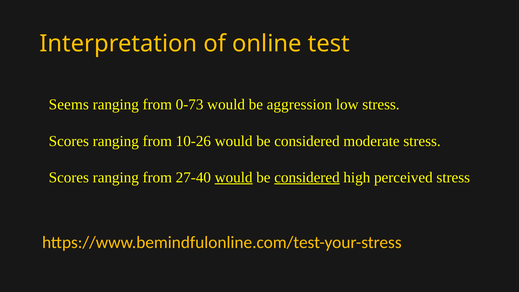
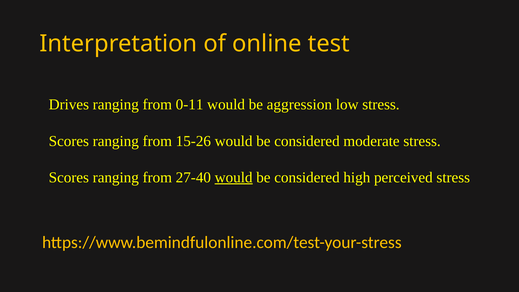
Seems: Seems -> Drives
0-73: 0-73 -> 0-11
10-26: 10-26 -> 15-26
considered at (307, 177) underline: present -> none
